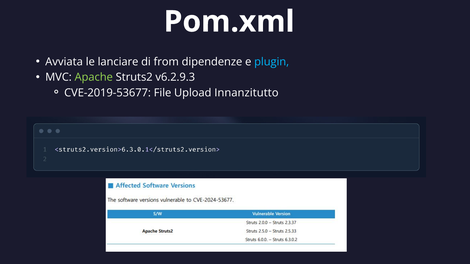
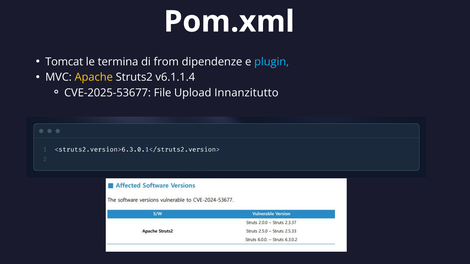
Avviata: Avviata -> Tomcat
lanciare: lanciare -> termina
Apache colour: light green -> yellow
v6.2.9.3: v6.2.9.3 -> v6.1.1.4
CVE-2019-53677: CVE-2019-53677 -> CVE-2025-53677
